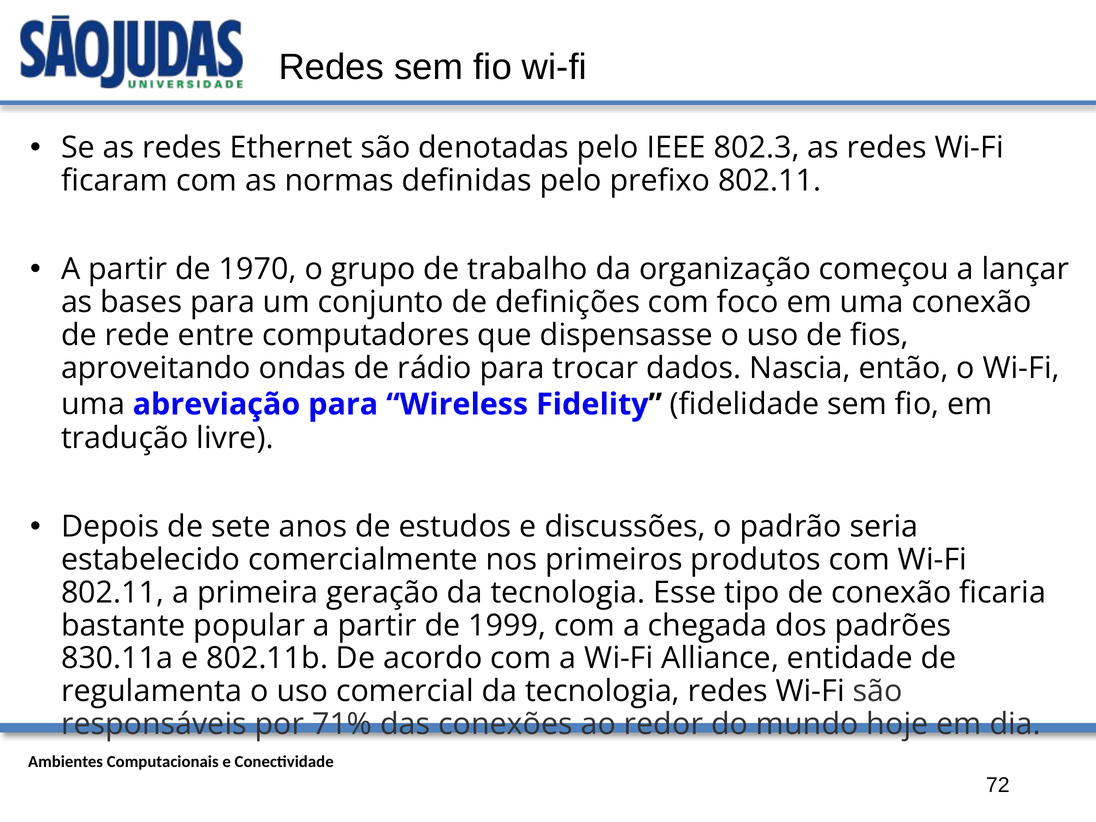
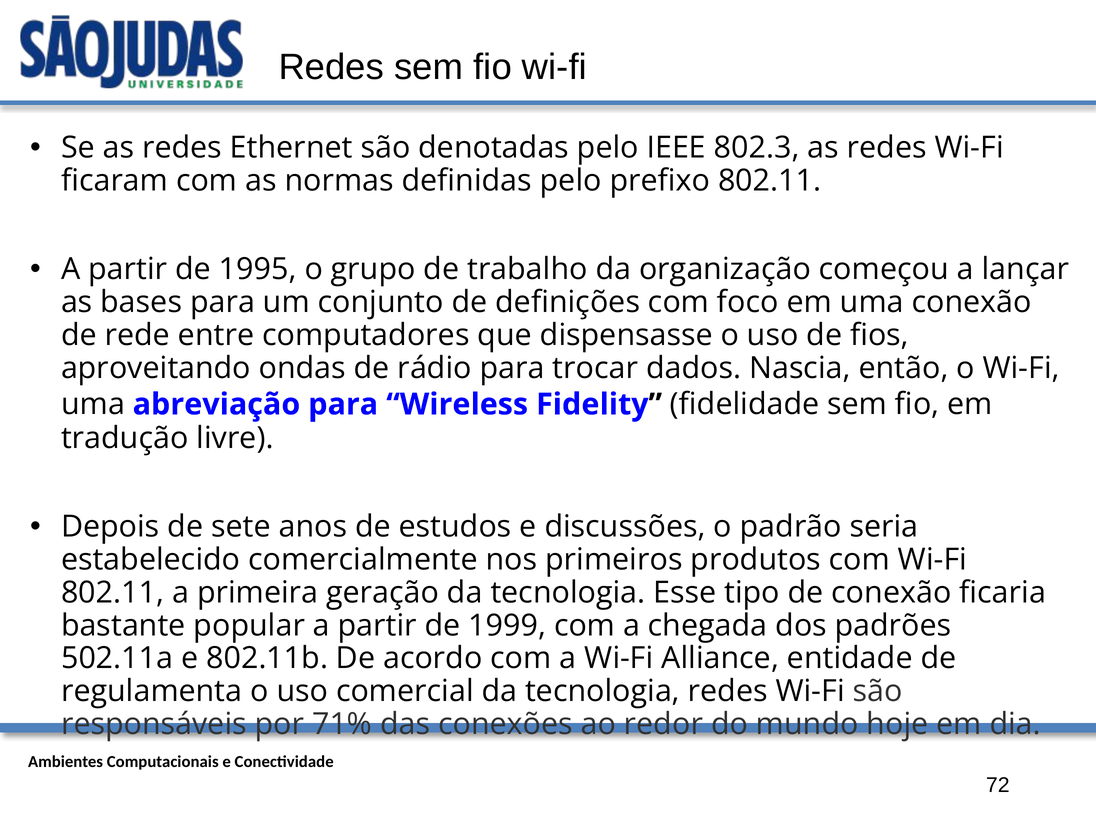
1970: 1970 -> 1995
830.11a: 830.11a -> 502.11a
